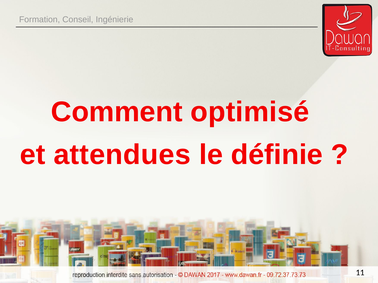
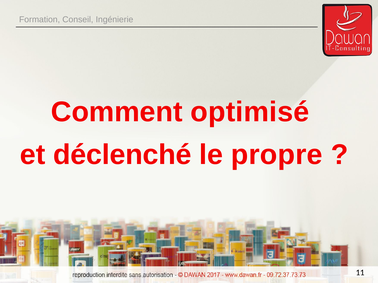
attendues: attendues -> déclenché
définie: définie -> propre
